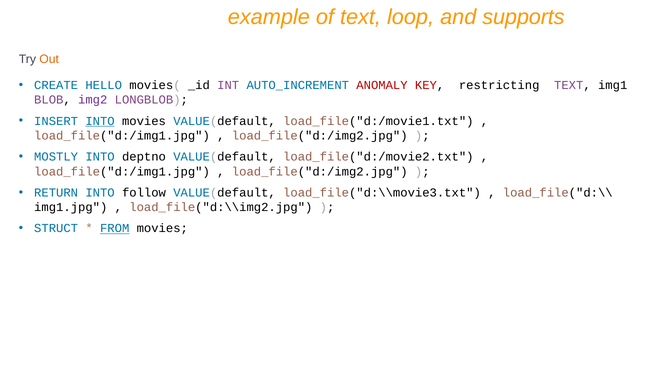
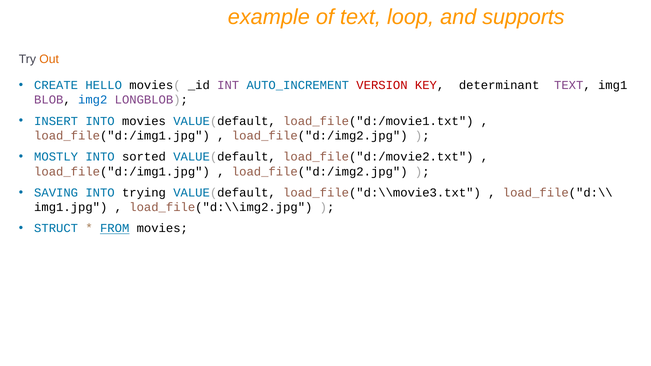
ANOMALY: ANOMALY -> VERSION
restricting: restricting -> determinant
img2 colour: purple -> blue
INTO at (100, 121) underline: present -> none
deptno: deptno -> sorted
RETURN: RETURN -> SAVING
follow: follow -> trying
